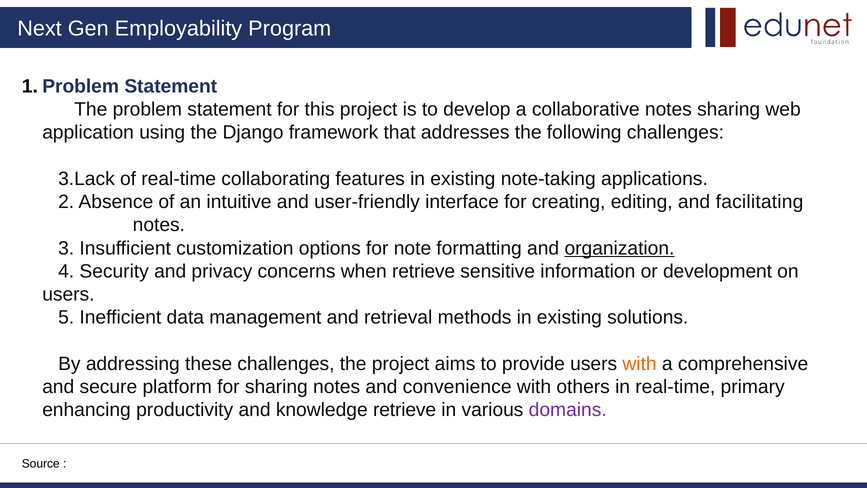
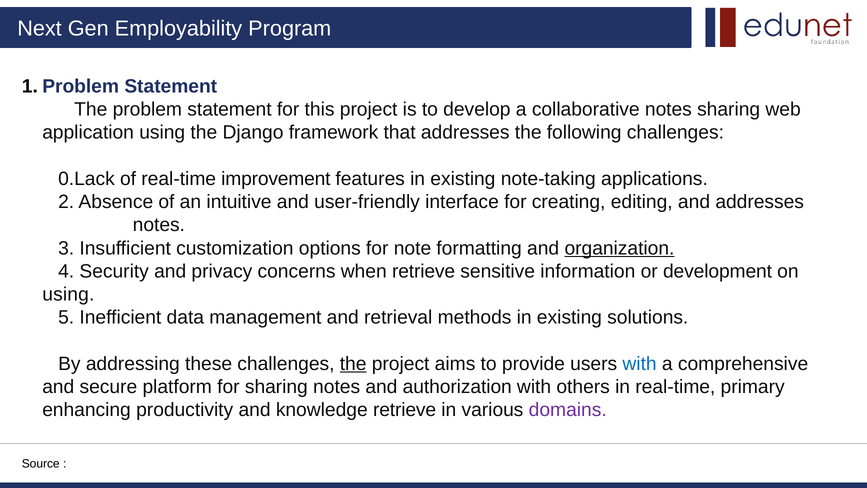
3.Lack: 3.Lack -> 0.Lack
collaborating: collaborating -> improvement
and facilitating: facilitating -> addresses
users at (68, 294): users -> using
the at (353, 364) underline: none -> present
with at (640, 364) colour: orange -> blue
convenience: convenience -> authorization
